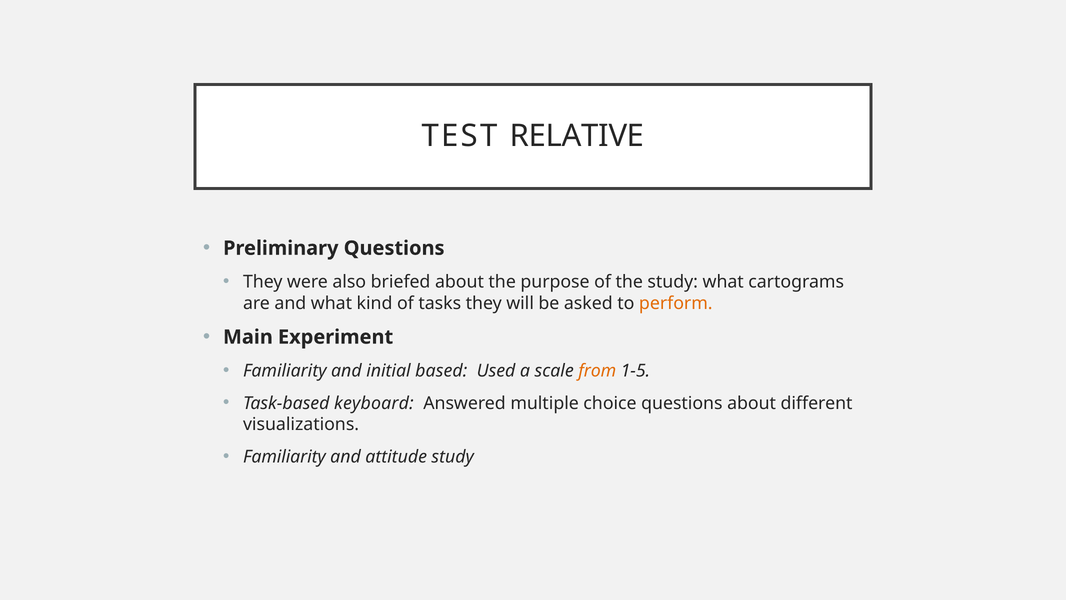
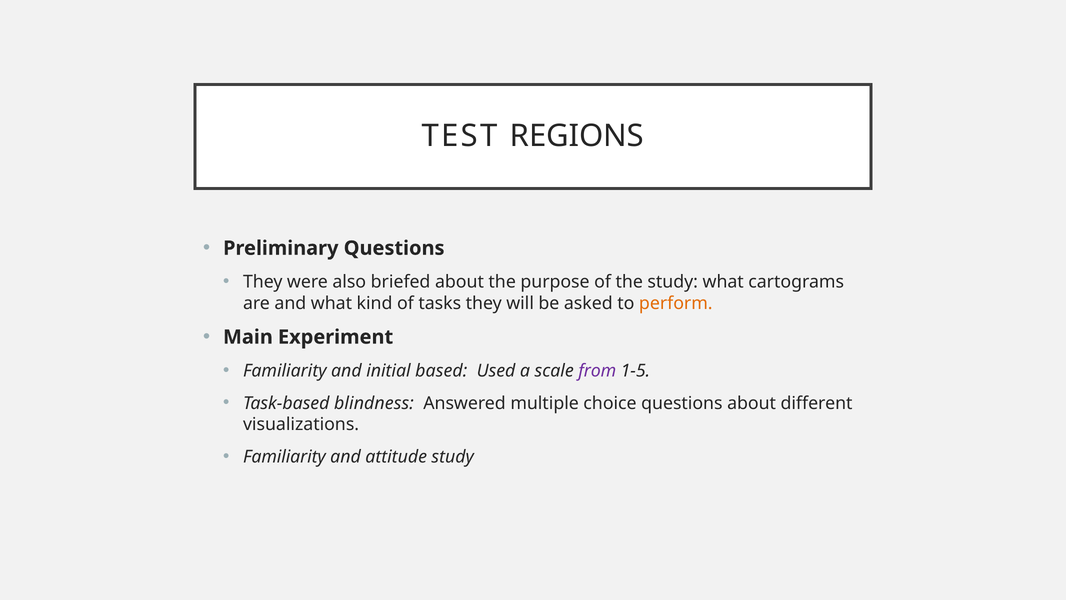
RELATIVE: RELATIVE -> REGIONS
from colour: orange -> purple
keyboard: keyboard -> blindness
